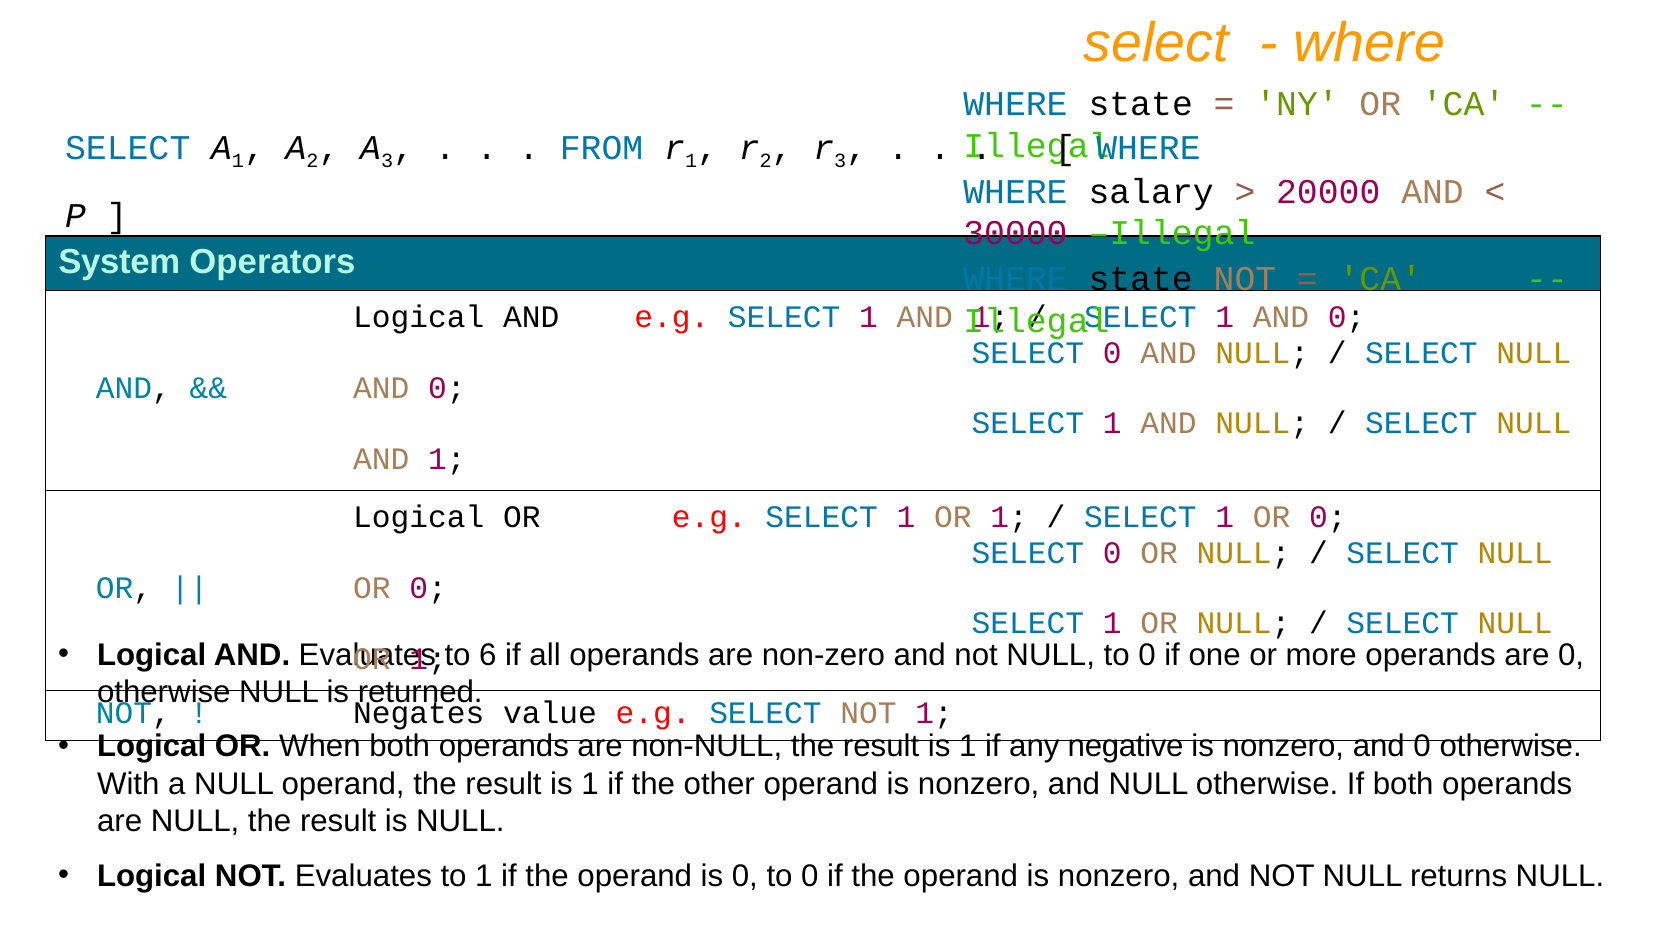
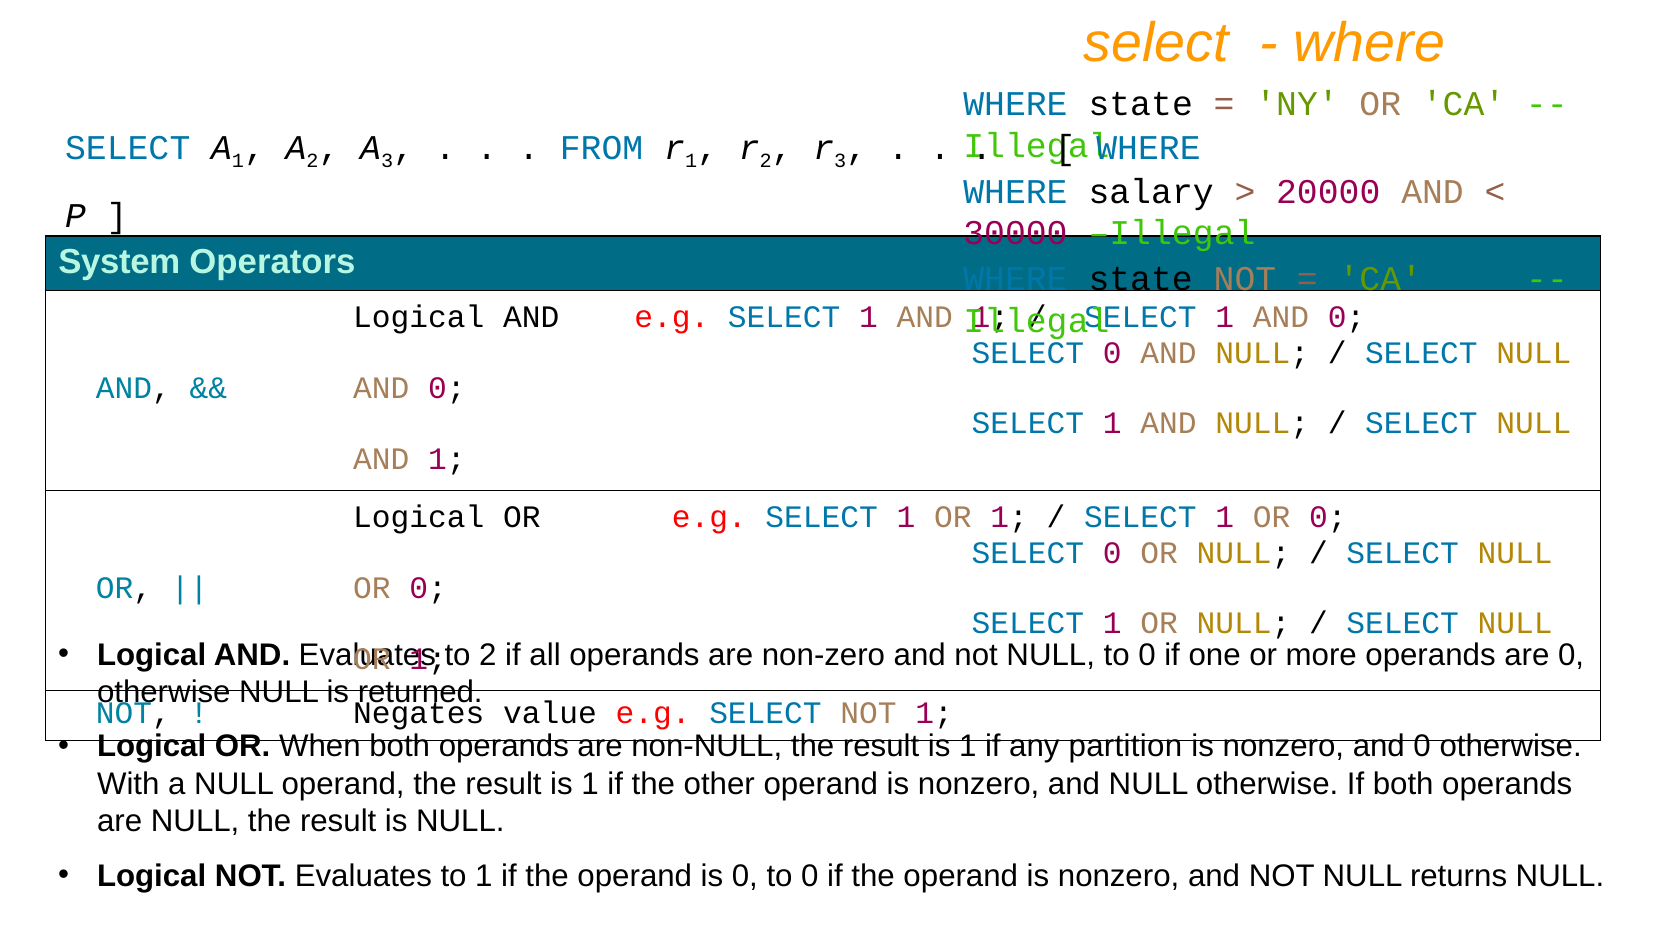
to 6: 6 -> 2
negative: negative -> partition
